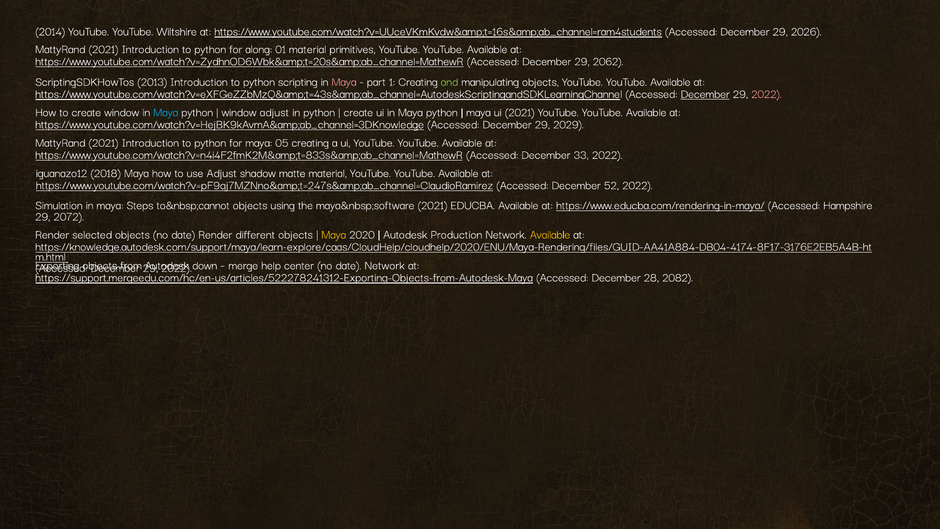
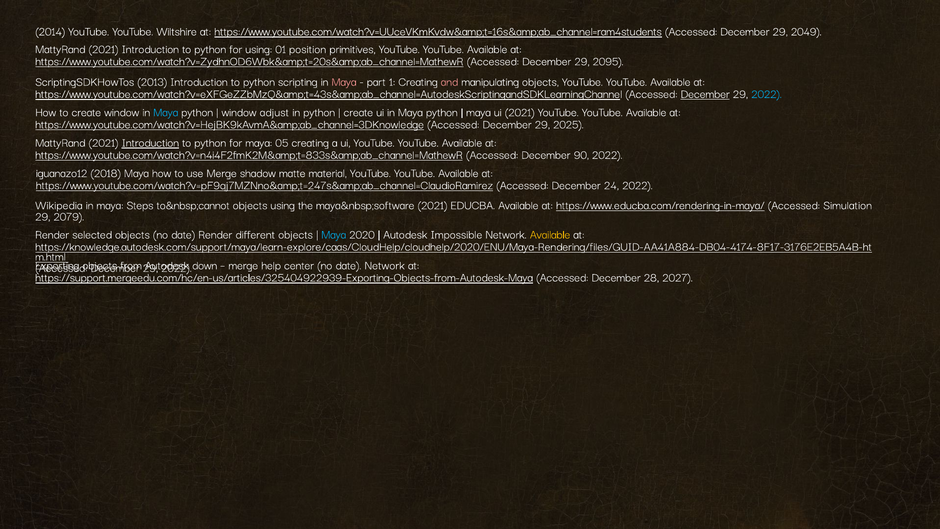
2026: 2026 -> 2049
for along: along -> using
01 material: material -> position
2062: 2062 -> 2095
and colour: light green -> pink
2022 at (767, 94) colour: pink -> light blue
2029: 2029 -> 2025
Introduction at (150, 142) underline: none -> present
33: 33 -> 90
use Adjust: Adjust -> Merge
52: 52 -> 24
Simulation: Simulation -> Wikipedia
Hampshire: Hampshire -> Simulation
2072: 2072 -> 2079
Maya at (334, 234) colour: yellow -> light blue
Production: Production -> Impossible
https://support.mergeedu.com/hc/en-us/articles/522278241312-Exporting-Objects-from-Autodesk-Maya: https://support.mergeedu.com/hc/en-us/articles/522278241312-Exporting-Objects-from-Autodesk-Maya -> https://support.mergeedu.com/hc/en-us/articles/325404922939-Exporting-Objects-from-Autodesk-Maya
2082: 2082 -> 2027
